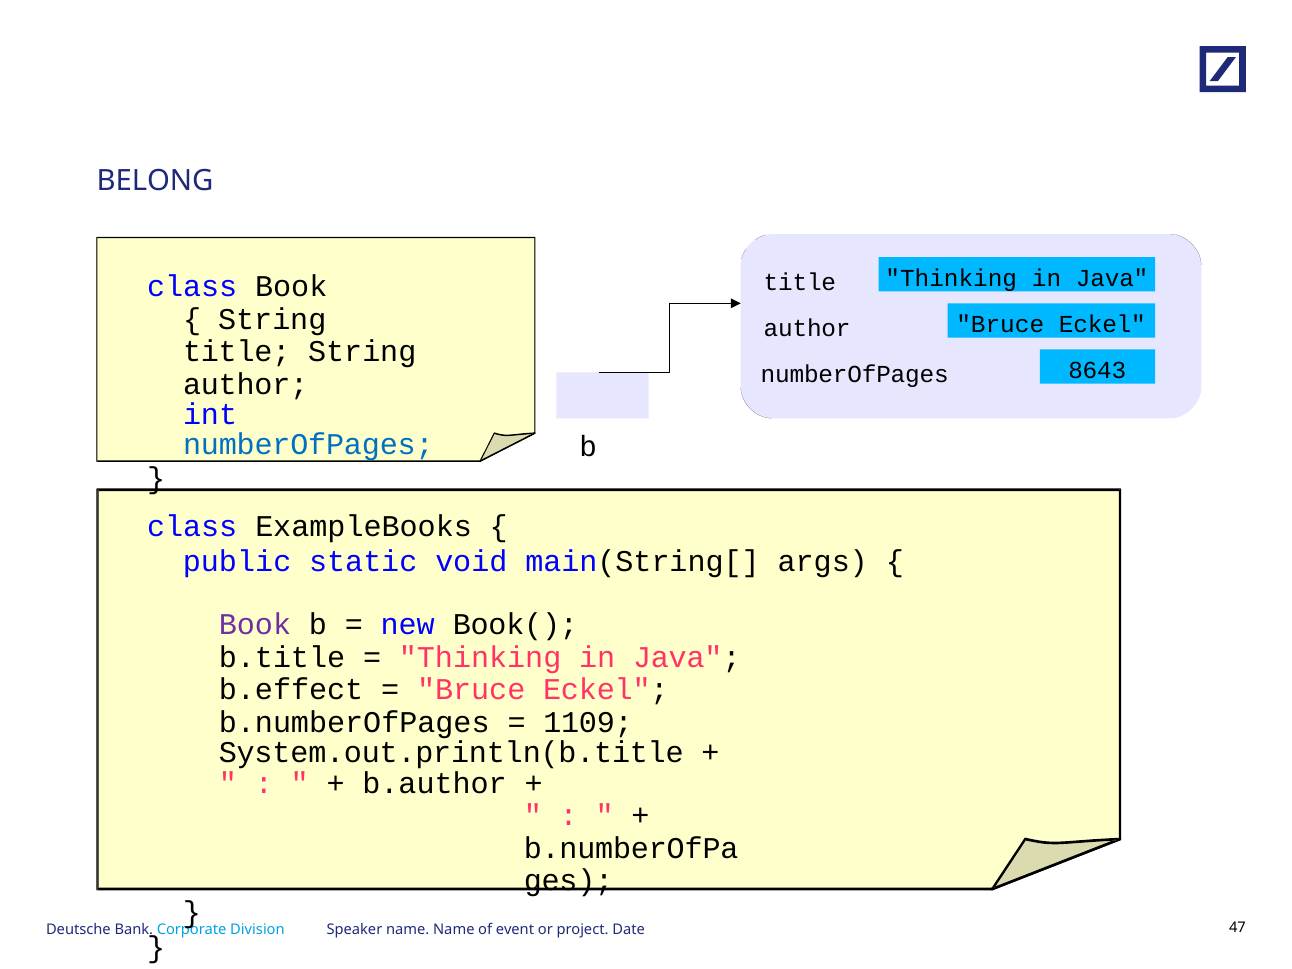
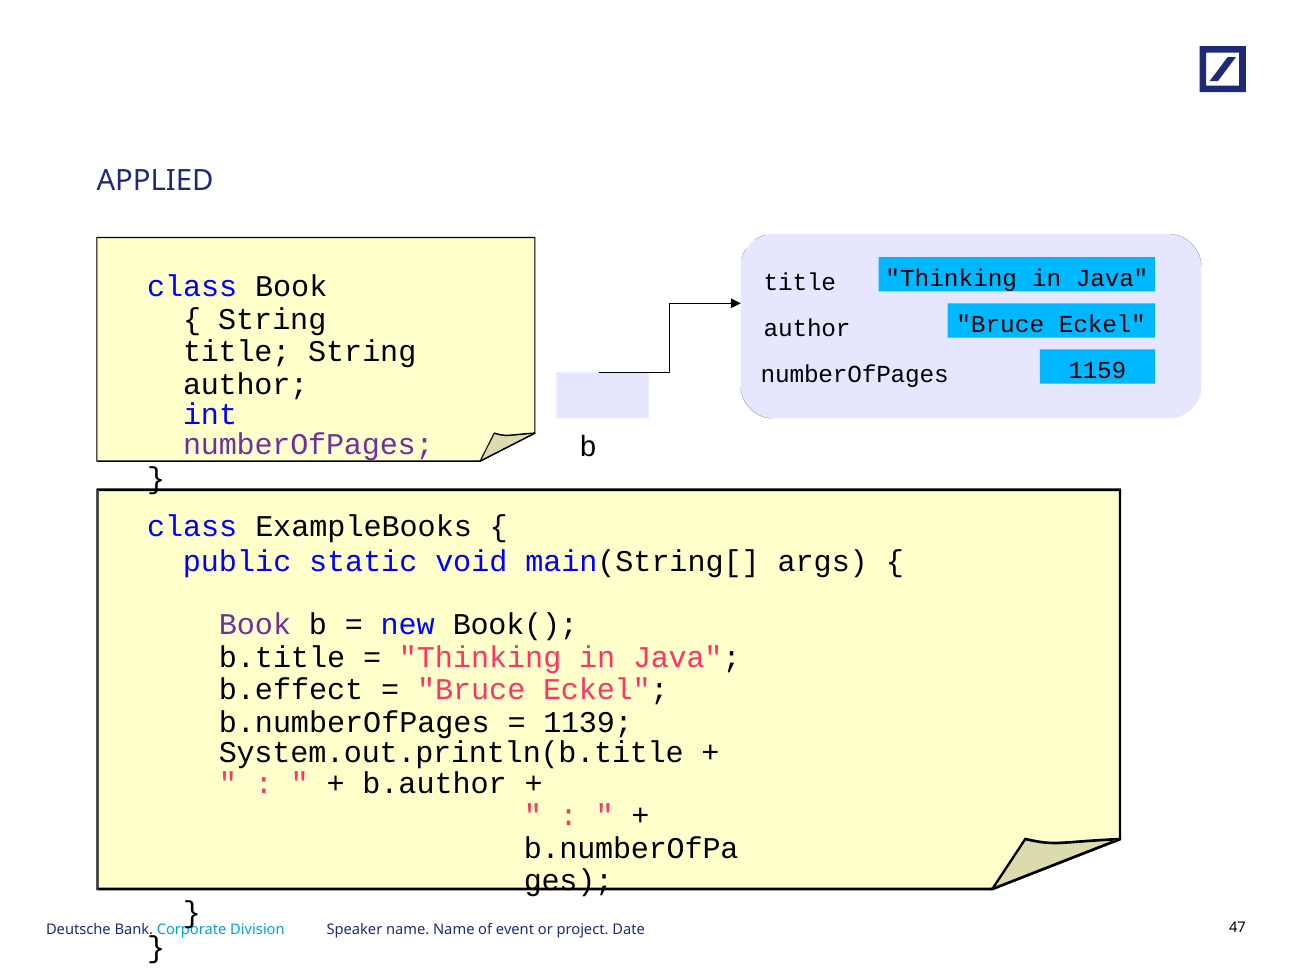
BELONG: BELONG -> APPLIED
8643: 8643 -> 1159
numberOfPages at (308, 444) colour: blue -> purple
1109: 1109 -> 1139
